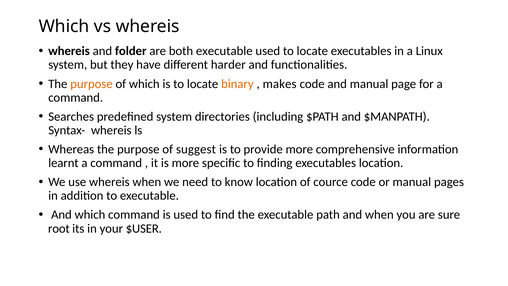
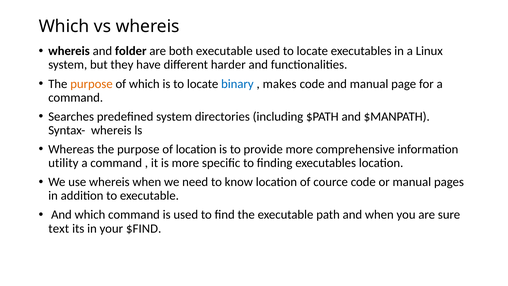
binary colour: orange -> blue
of suggest: suggest -> location
learnt: learnt -> utility
root: root -> text
$USER: $USER -> $FIND
